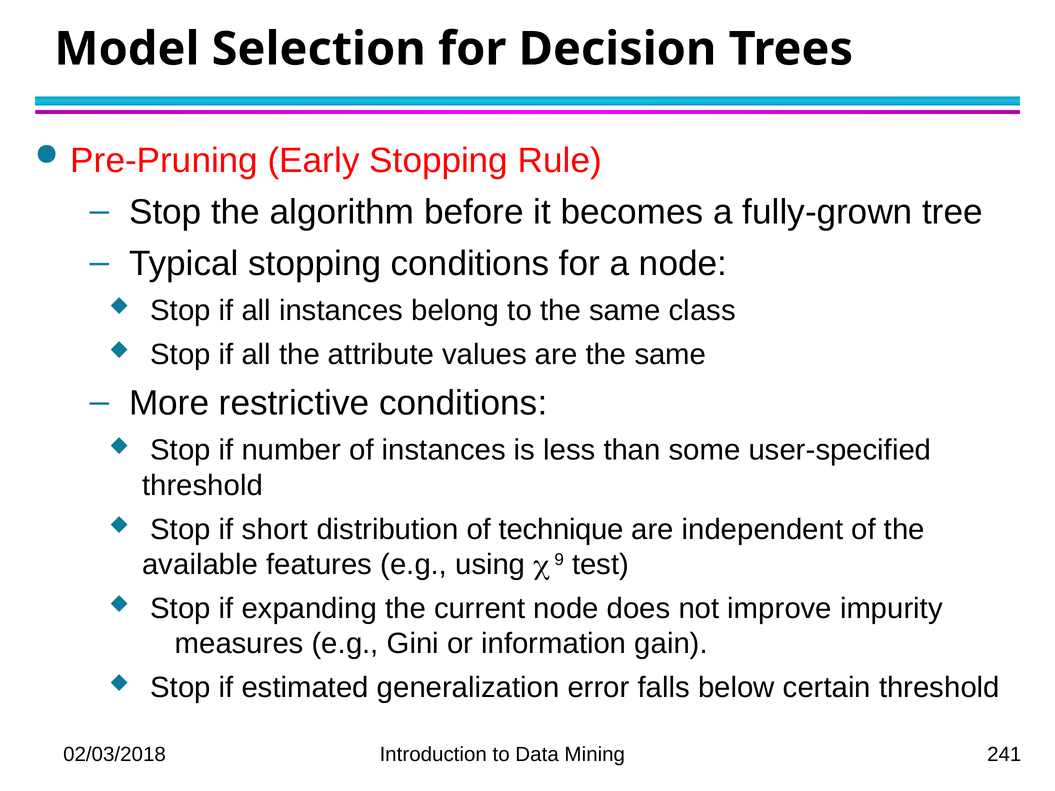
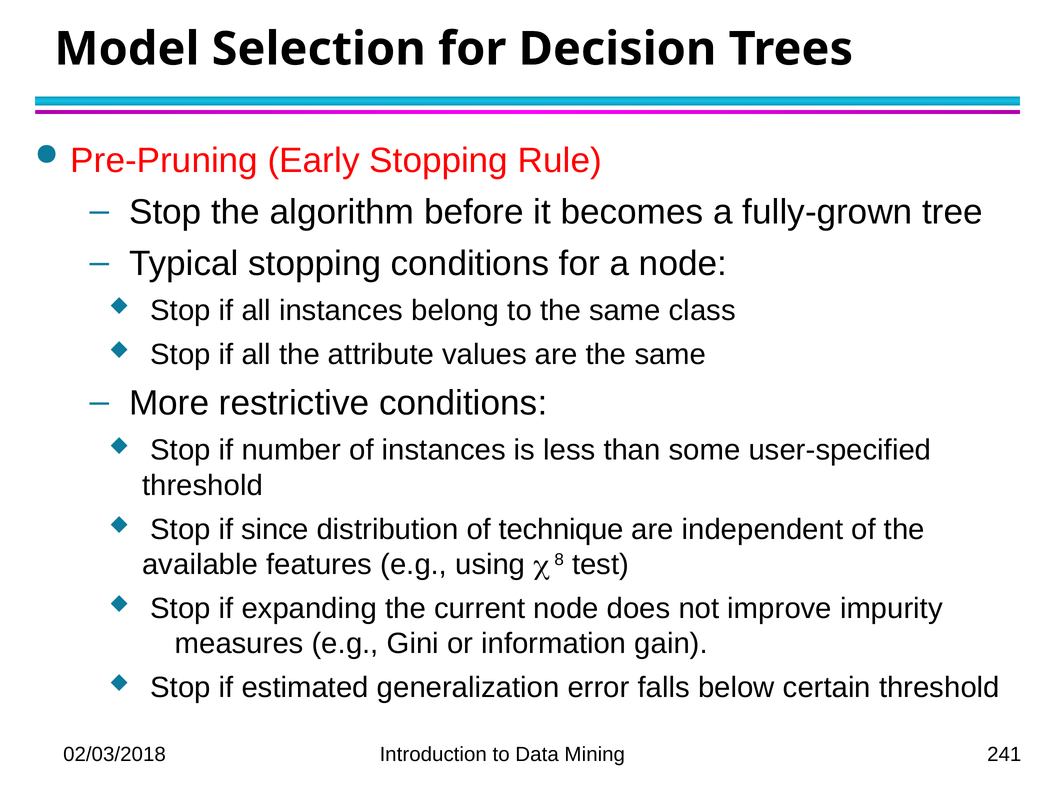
short: short -> since
9: 9 -> 8
